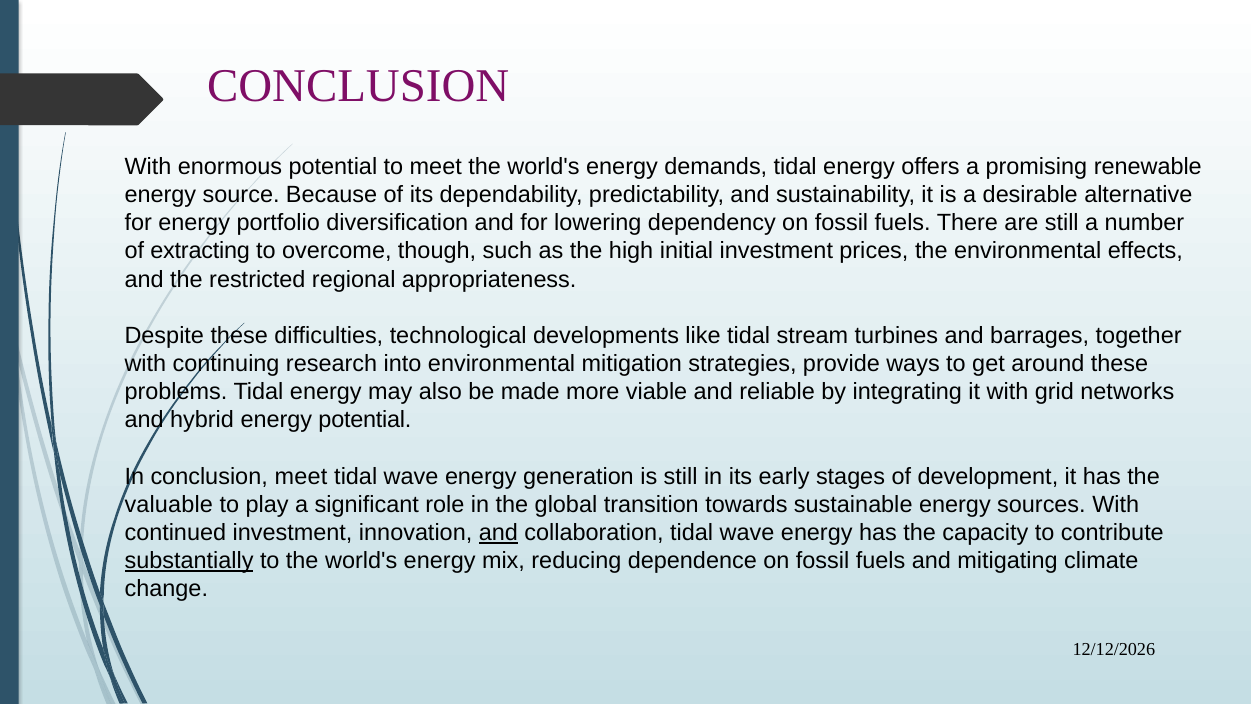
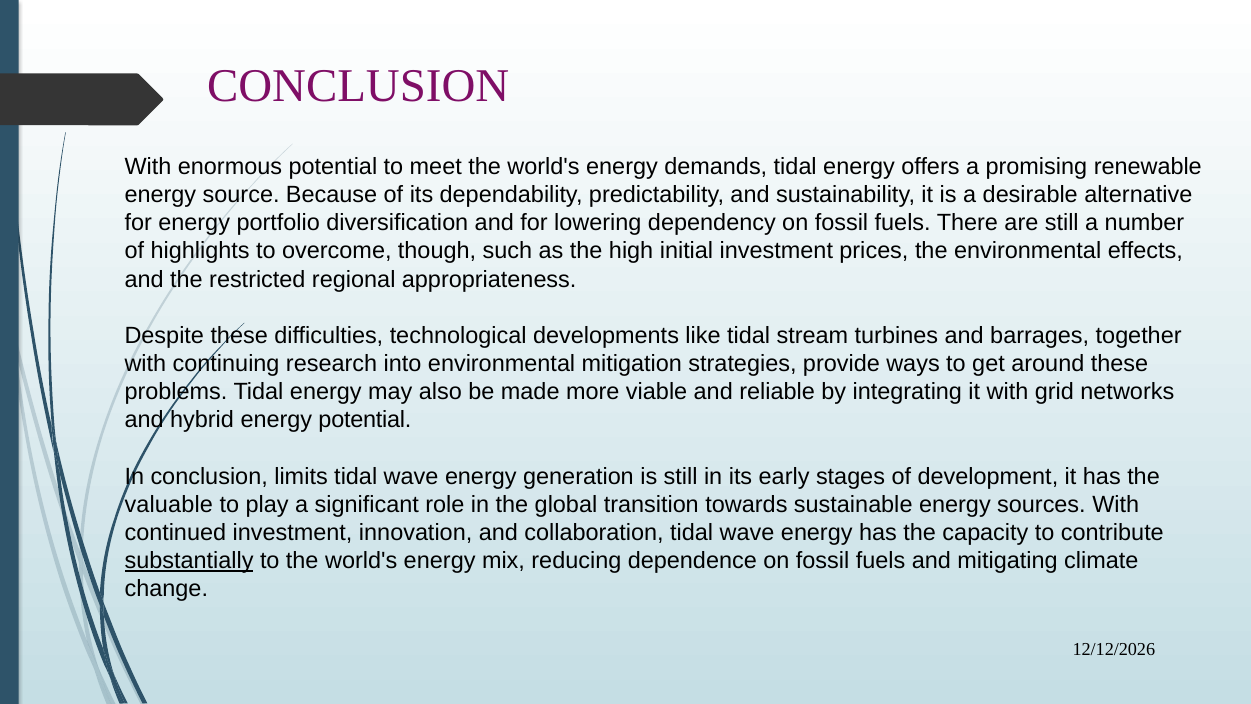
extracting: extracting -> highlights
conclusion meet: meet -> limits
and at (498, 532) underline: present -> none
